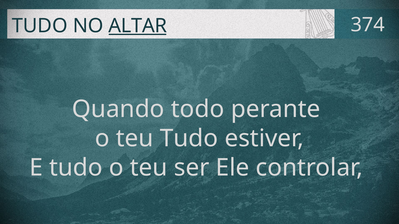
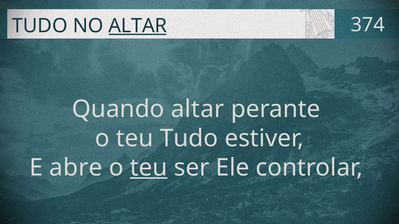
Quando todo: todo -> altar
E tudo: tudo -> abre
teu at (149, 168) underline: none -> present
